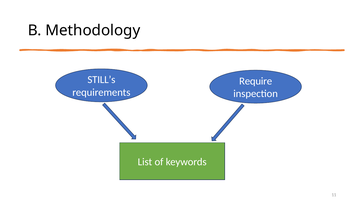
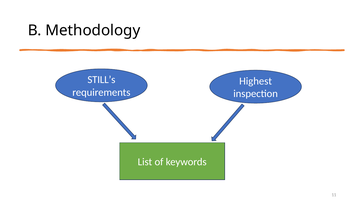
Require: Require -> Highest
